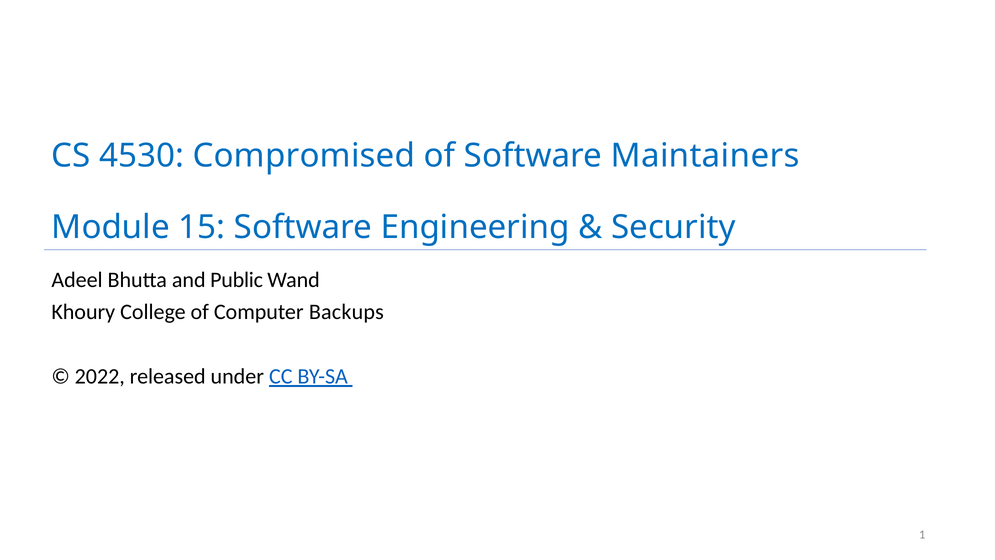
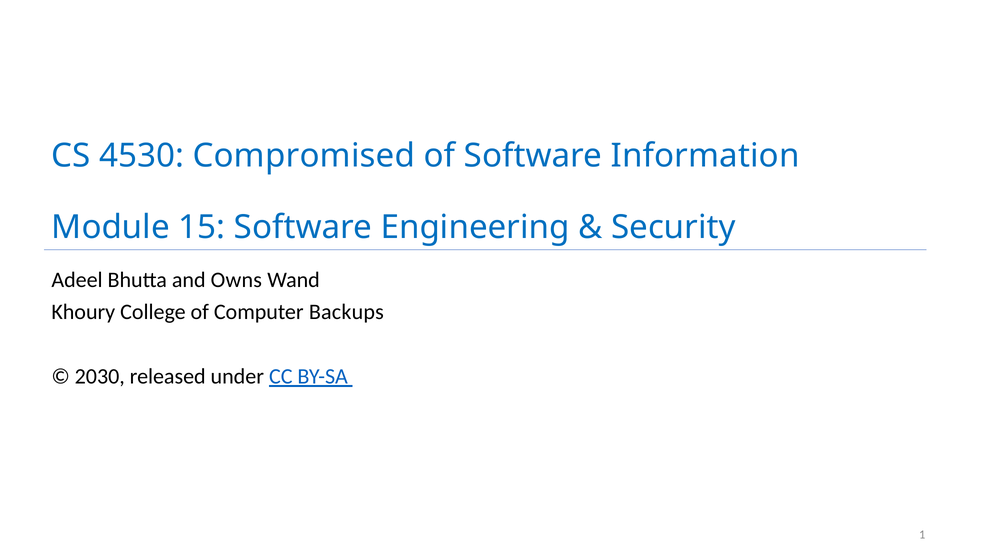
Maintainers: Maintainers -> Information
Public: Public -> Owns
2022: 2022 -> 2030
